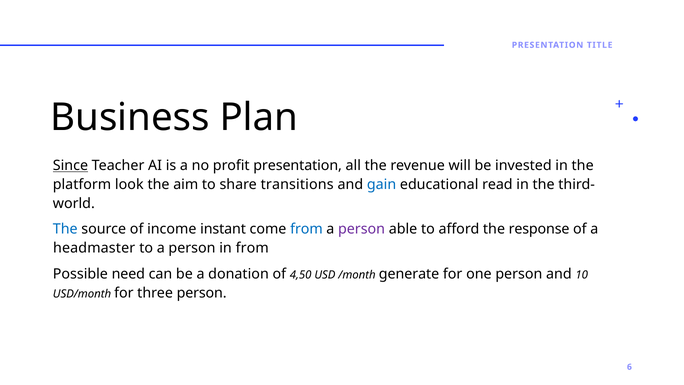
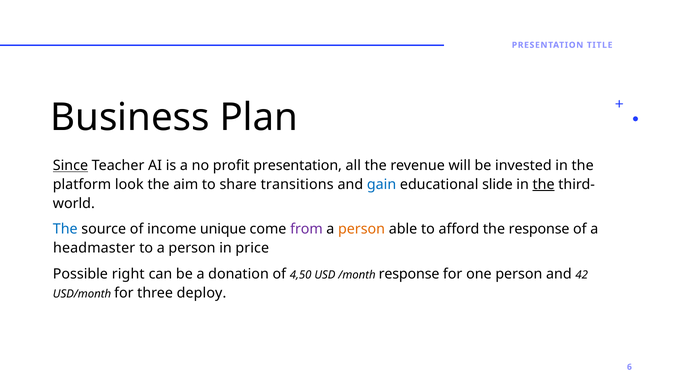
read: read -> slide
the at (544, 184) underline: none -> present
instant: instant -> unique
from at (306, 229) colour: blue -> purple
person at (362, 229) colour: purple -> orange
in from: from -> price
need: need -> right
/month generate: generate -> response
10: 10 -> 42
three person: person -> deploy
